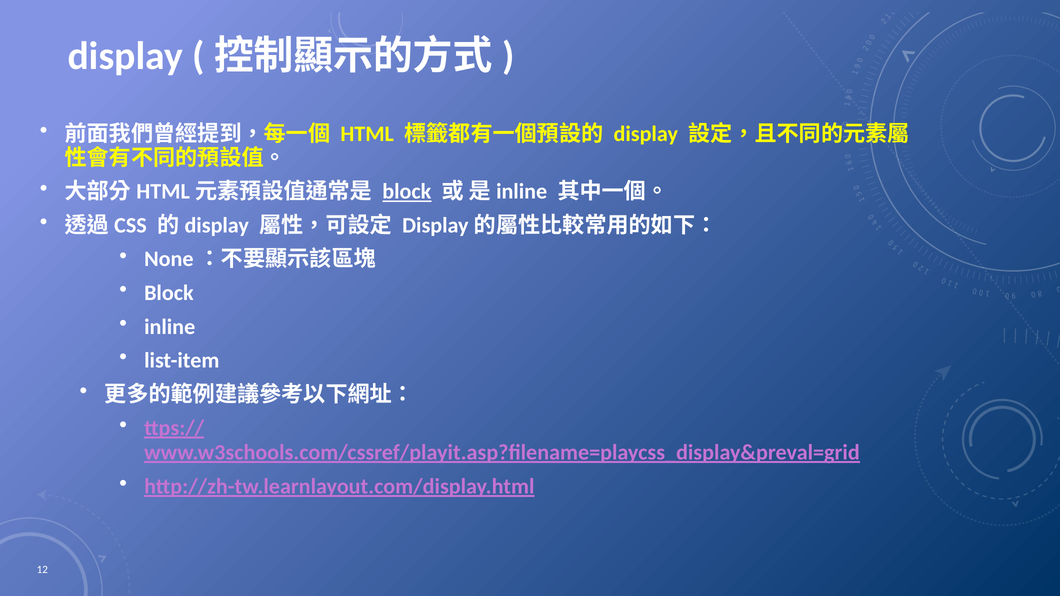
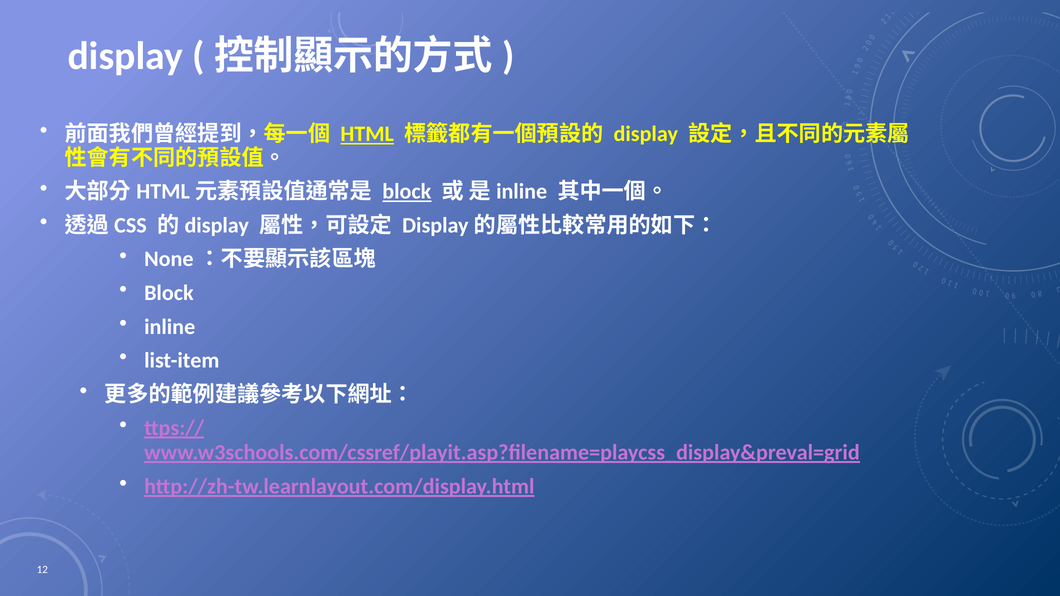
HTML underline: none -> present
